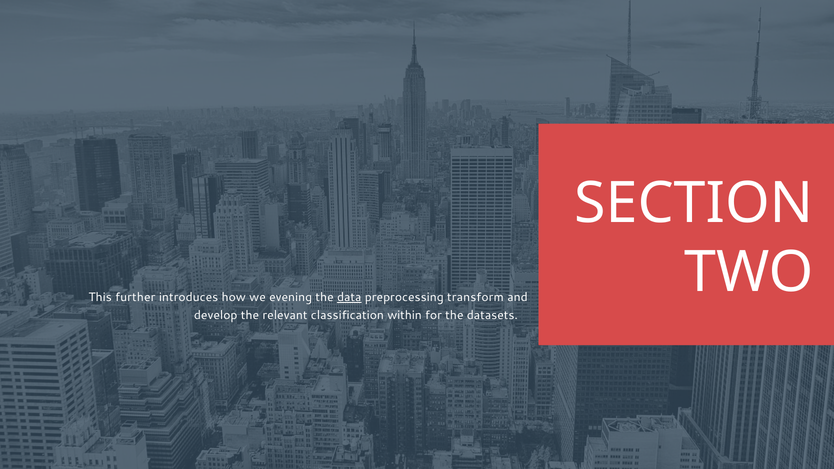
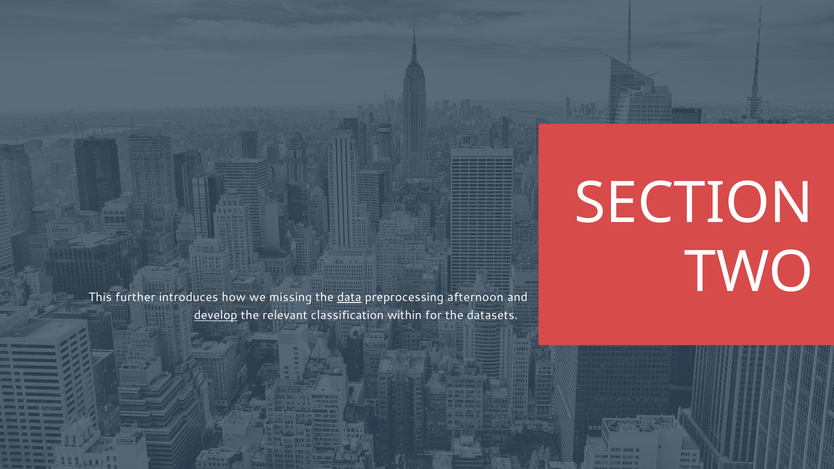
evening: evening -> missing
transform: transform -> afternoon
develop underline: none -> present
